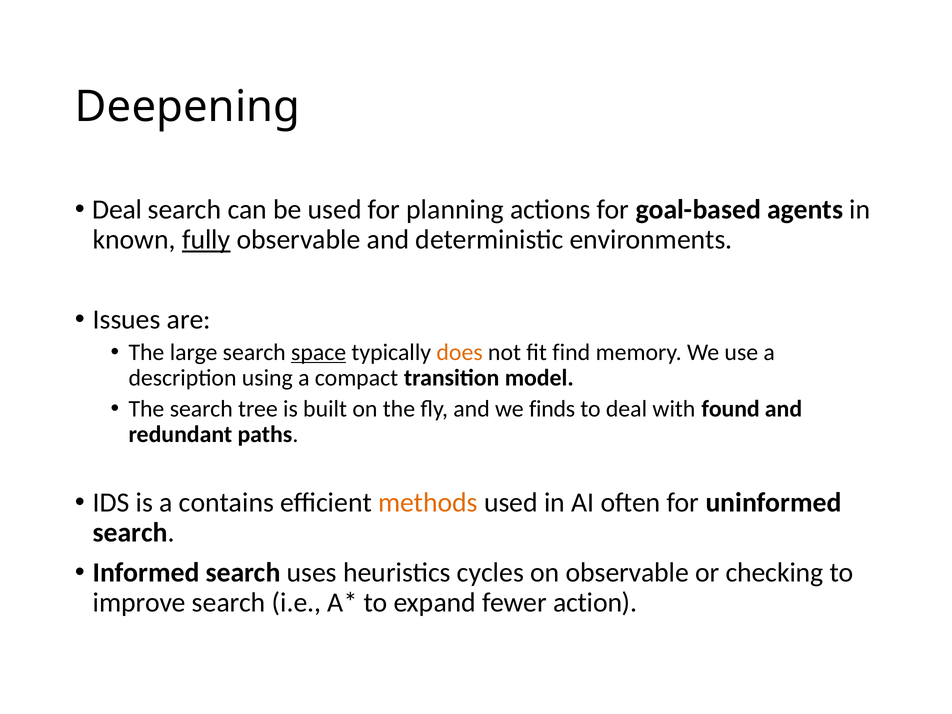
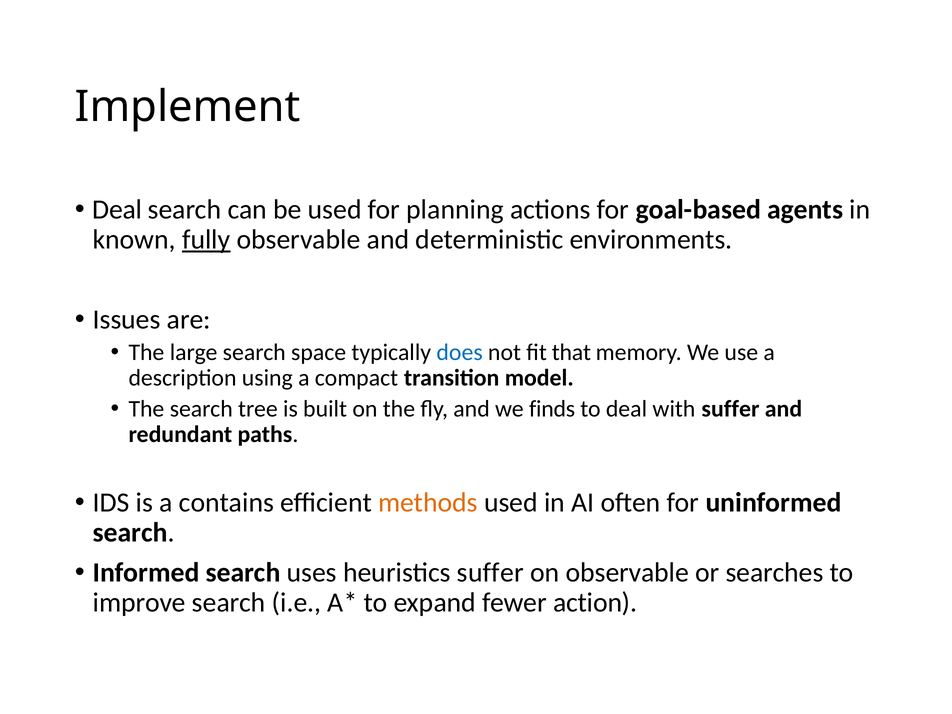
Deepening: Deepening -> Implement
space underline: present -> none
does colour: orange -> blue
find: find -> that
with found: found -> suffer
heuristics cycles: cycles -> suffer
checking: checking -> searches
